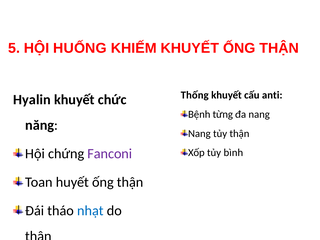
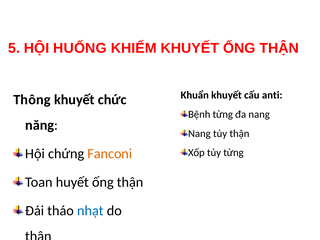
Thống: Thống -> Khuẩn
Hyalin: Hyalin -> Thông
Fanconi colour: purple -> orange
tủy bình: bình -> từng
